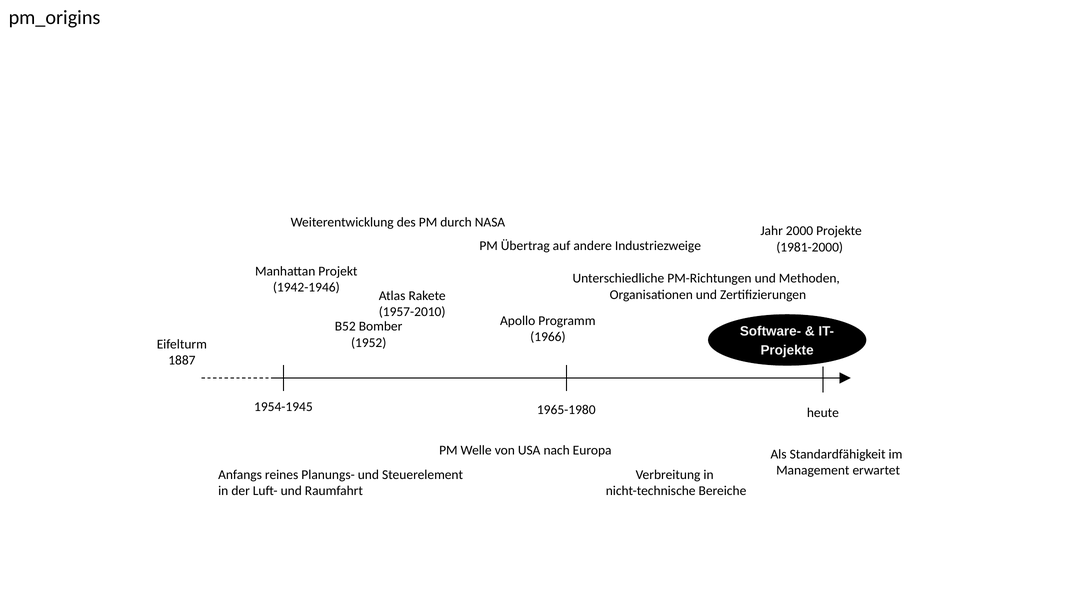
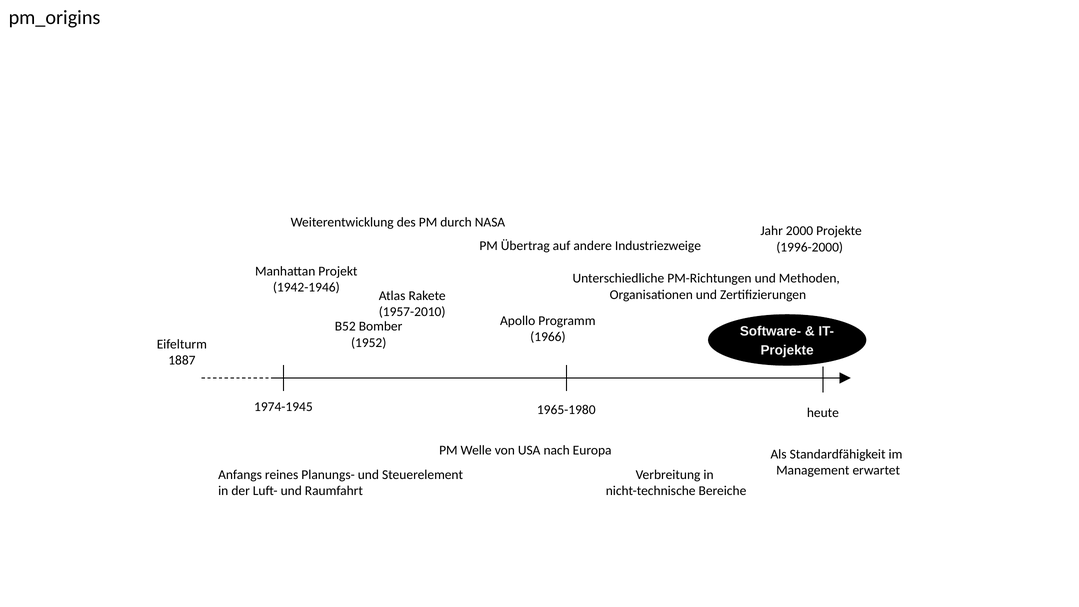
1981-2000: 1981-2000 -> 1996-2000
1954-1945: 1954-1945 -> 1974-1945
